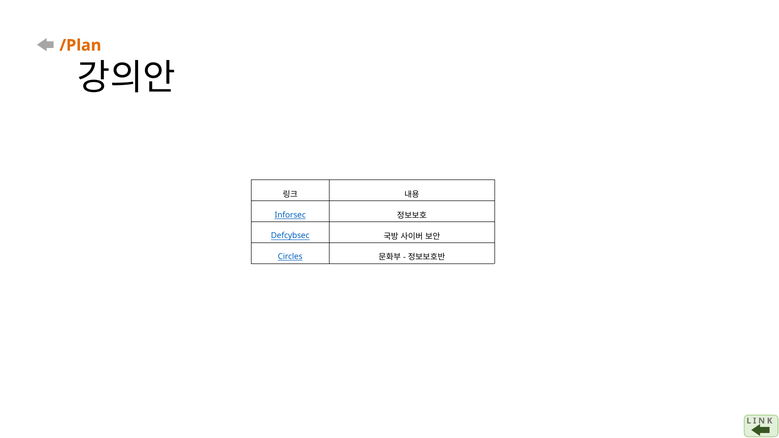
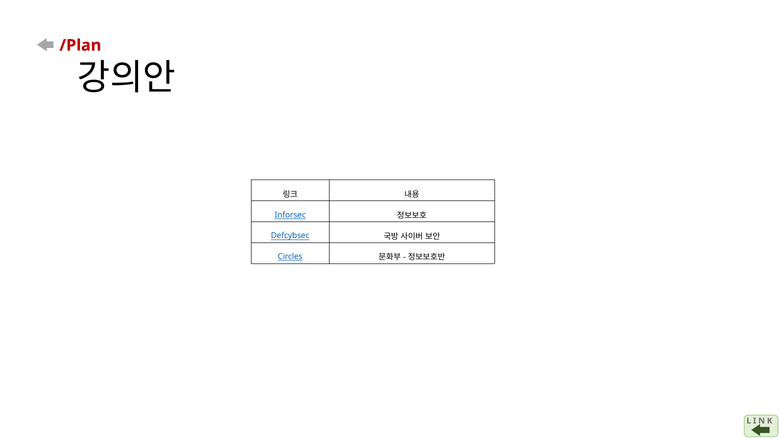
/Plan colour: orange -> red
